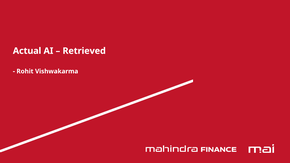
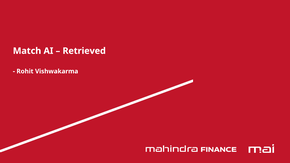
Actual: Actual -> Match
